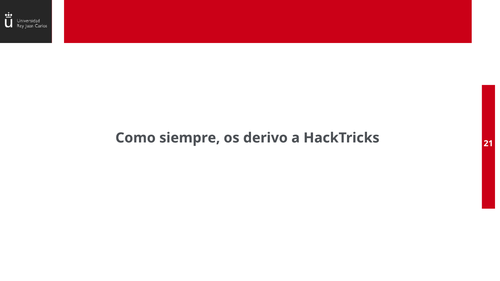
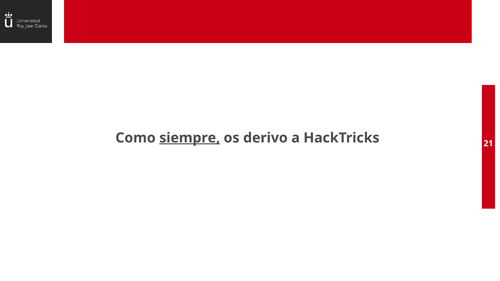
siempre underline: none -> present
